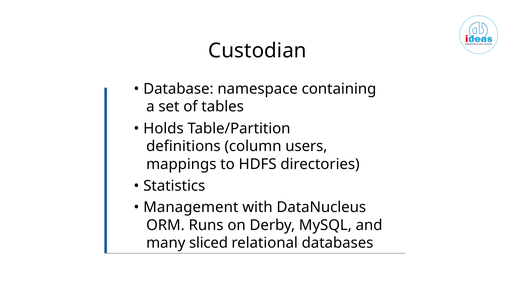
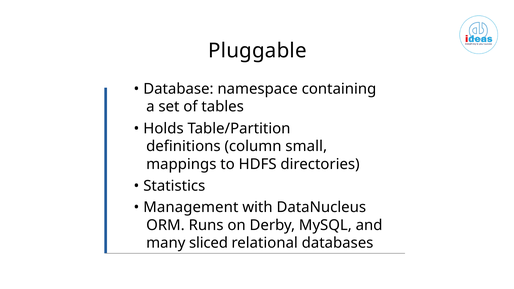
Custodian: Custodian -> Pluggable
users: users -> small
